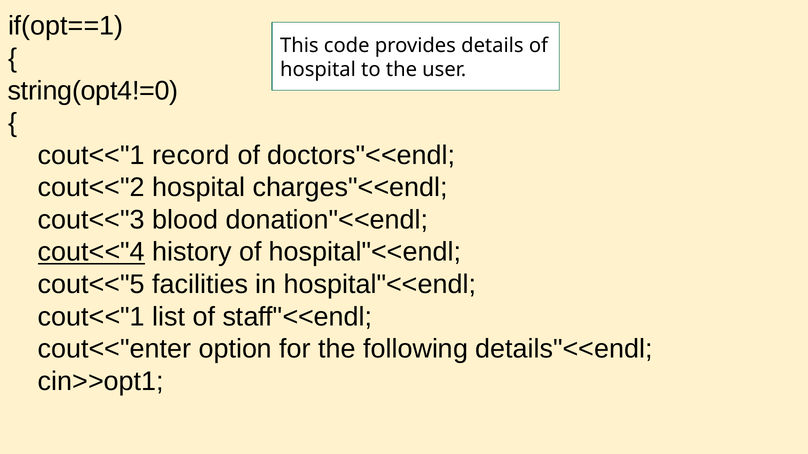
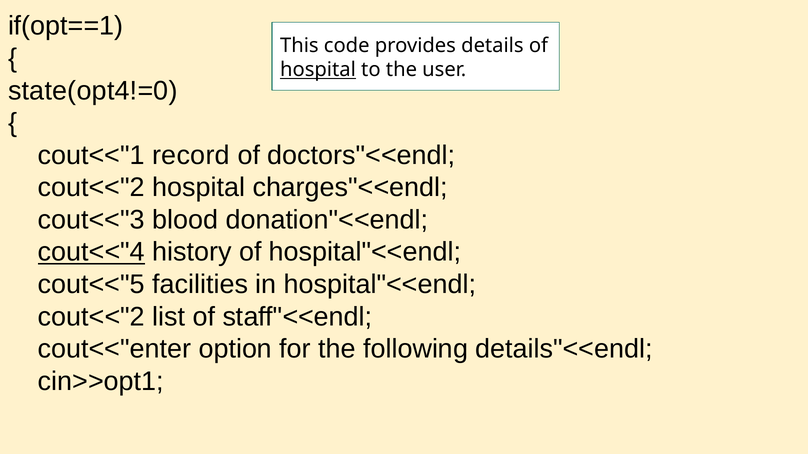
hospital at (318, 70) underline: none -> present
string(opt4!=0: string(opt4!=0 -> state(opt4!=0
cout<<"1 at (91, 317): cout<<"1 -> cout<<"2
